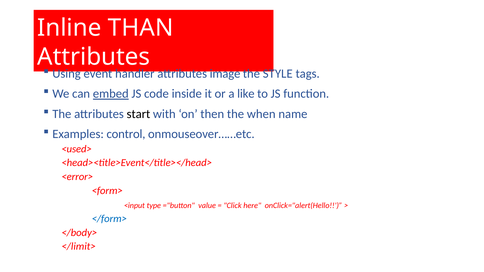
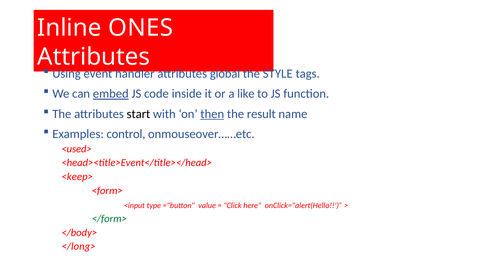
THAN: THAN -> ONES
image: image -> global
then underline: none -> present
when: when -> result
<error>: <error> -> <keep>
</form> colour: blue -> green
</limit>: </limit> -> </long>
